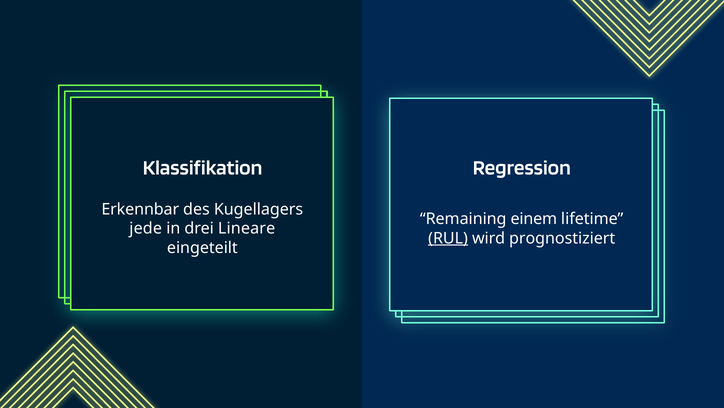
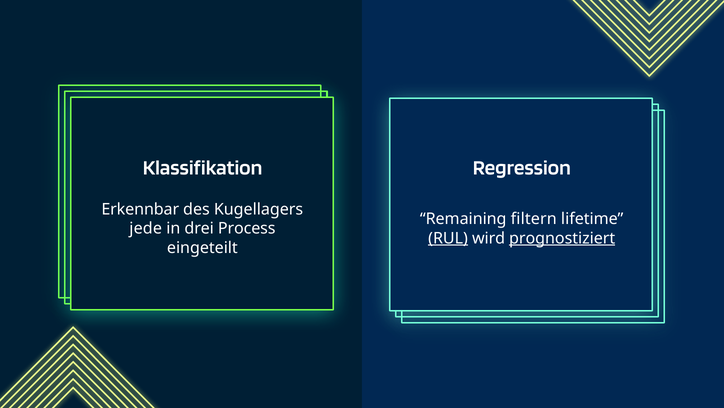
einem: einem -> filtern
Lineare: Lineare -> Process
prognostiziert underline: none -> present
